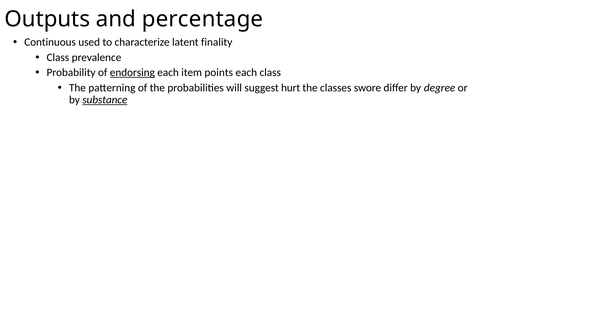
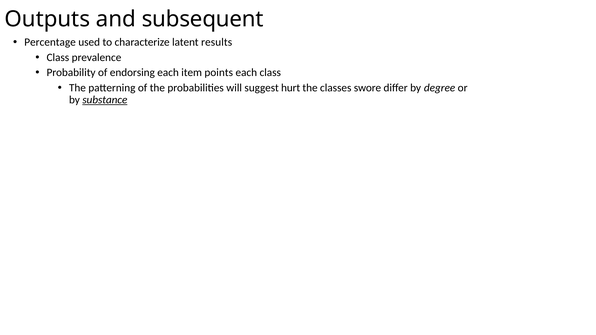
percentage: percentage -> subsequent
Continuous: Continuous -> Percentage
finality: finality -> results
endorsing underline: present -> none
